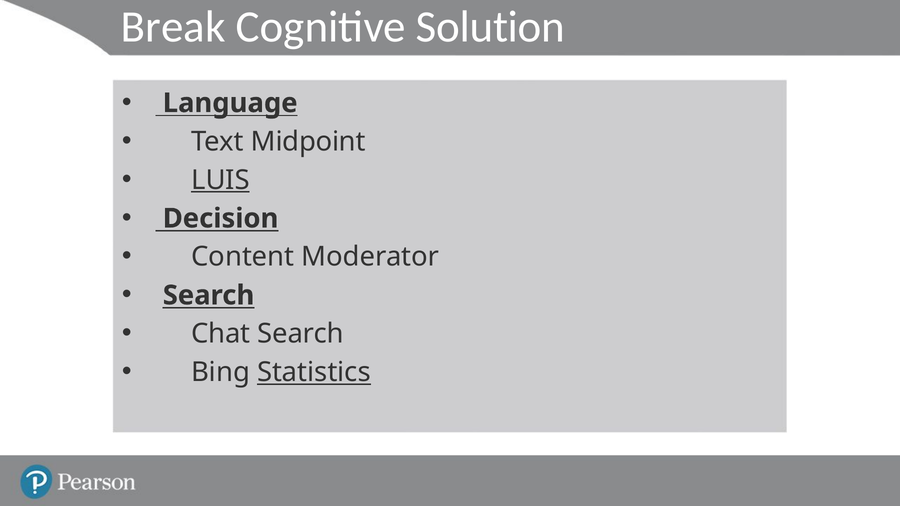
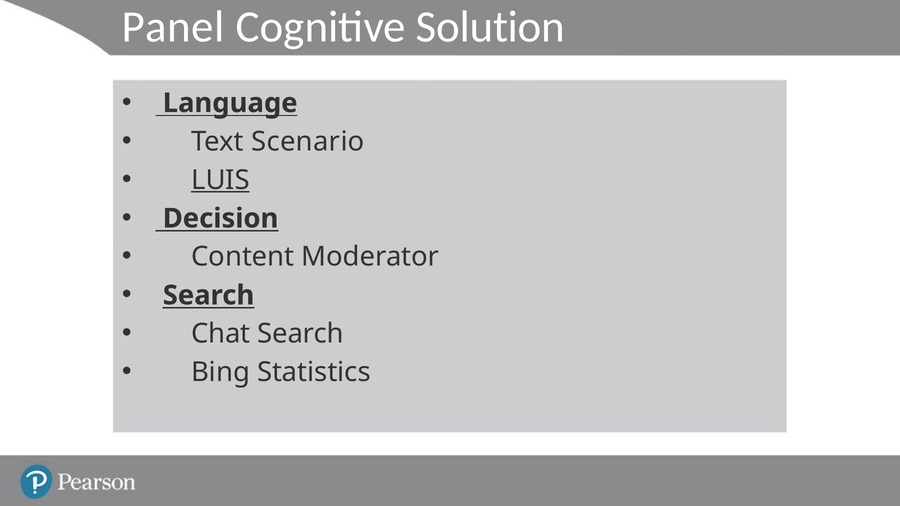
Break: Break -> Panel
Midpoint: Midpoint -> Scenario
Statistics underline: present -> none
